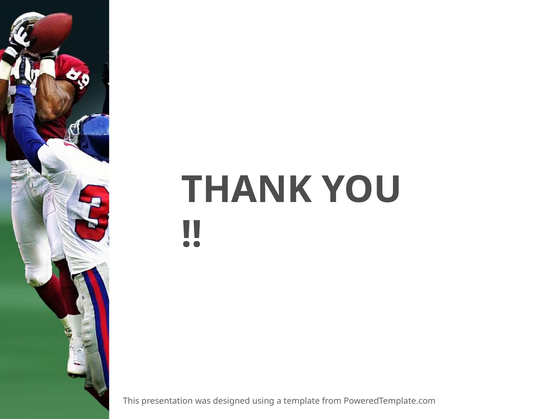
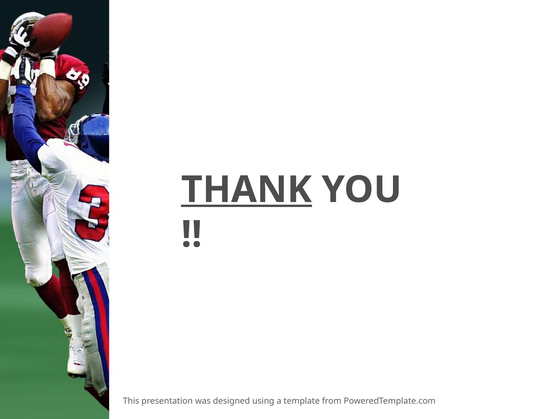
THANK underline: none -> present
